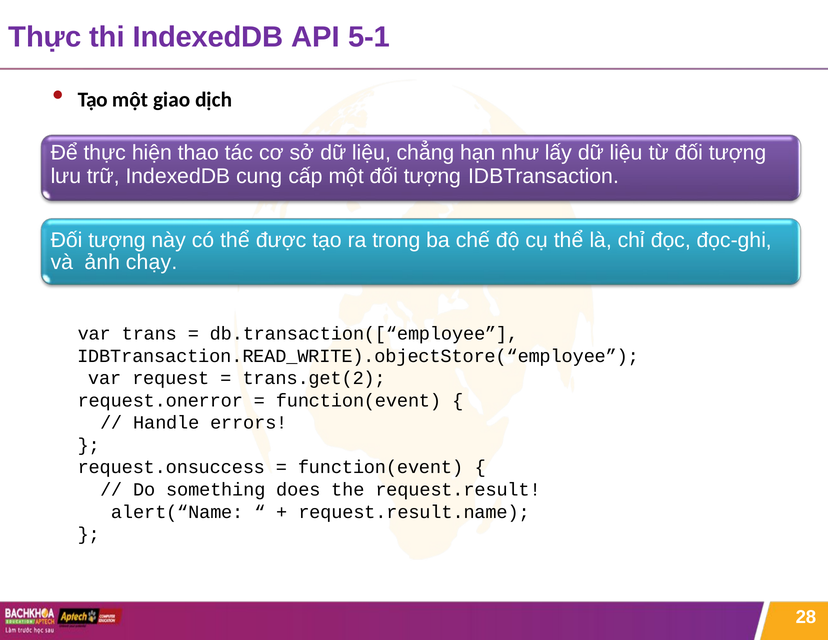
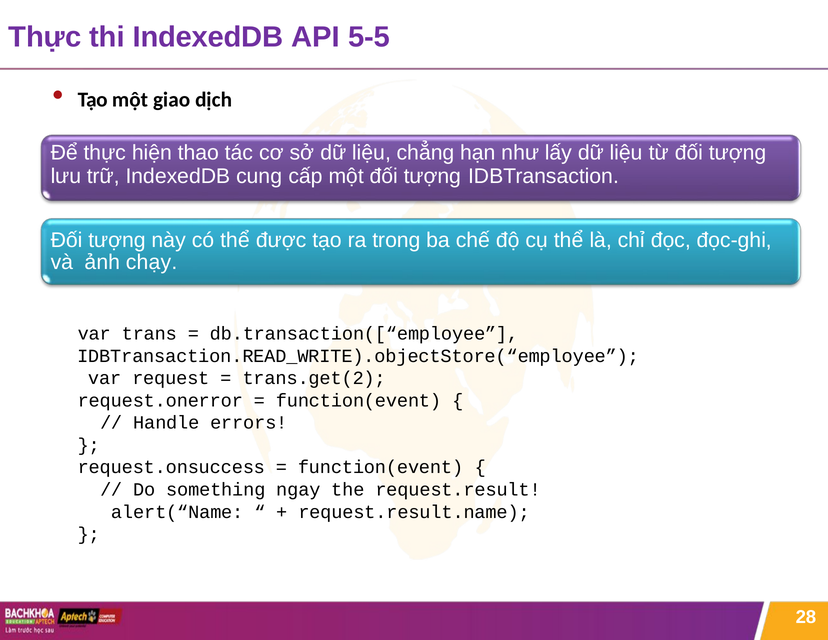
5-1: 5-1 -> 5-5
does: does -> ngay
